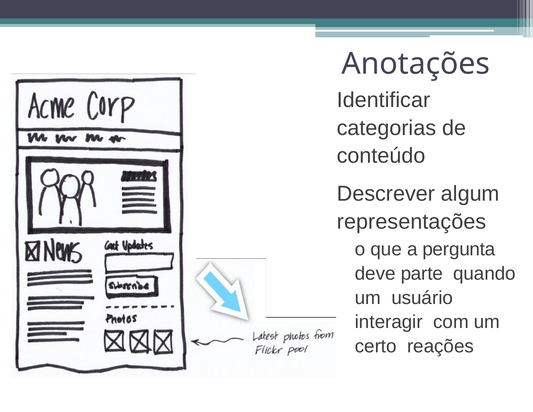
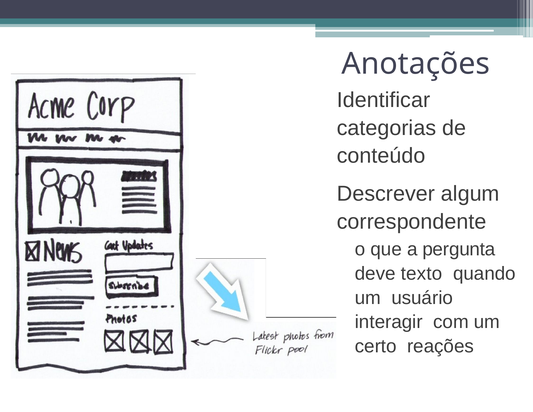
representações: representações -> correspondente
parte: parte -> texto
